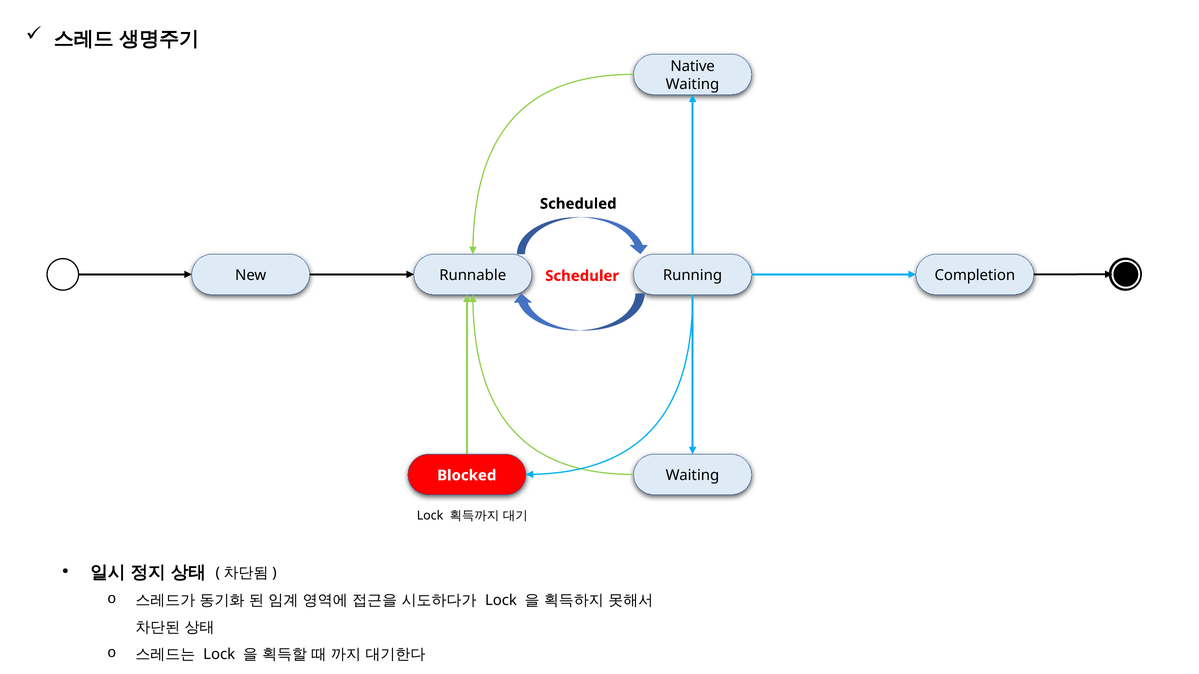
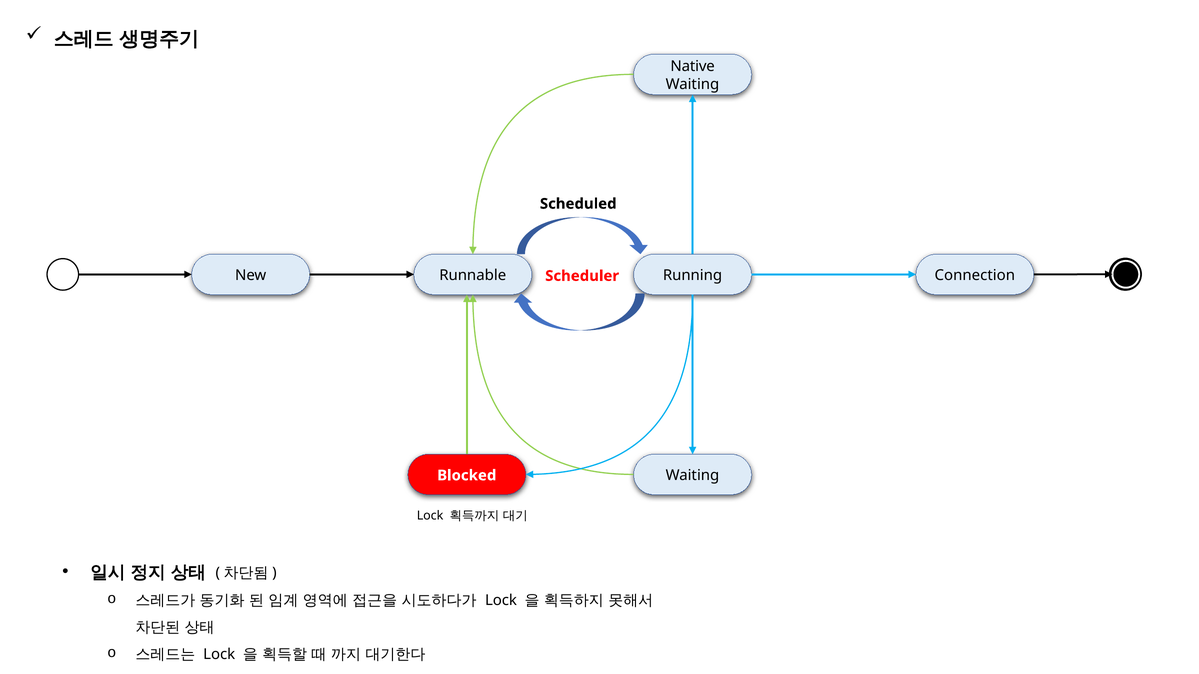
Completion: Completion -> Connection
